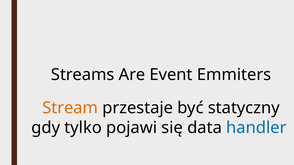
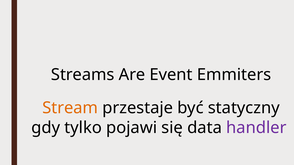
handler colour: blue -> purple
